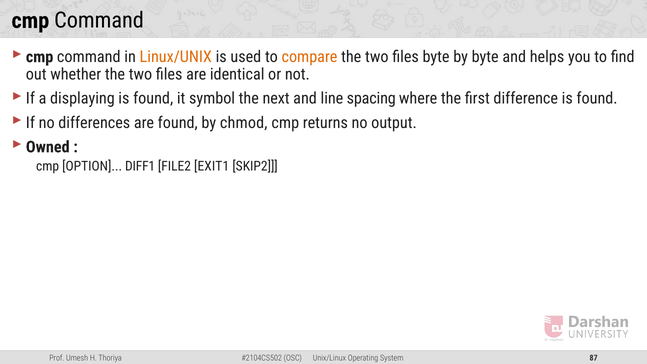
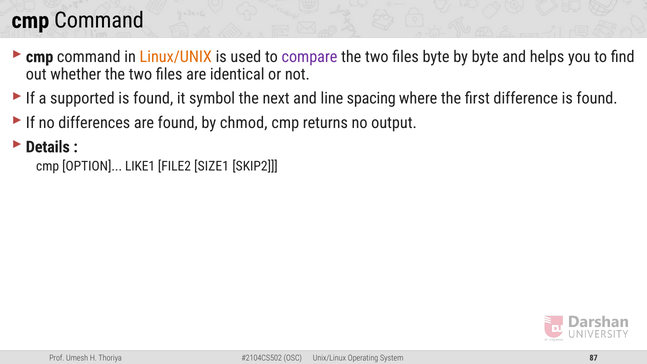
compare colour: orange -> purple
displaying: displaying -> supported
Owned: Owned -> Details
DIFF1: DIFF1 -> LIKE1
EXIT1: EXIT1 -> SIZE1
